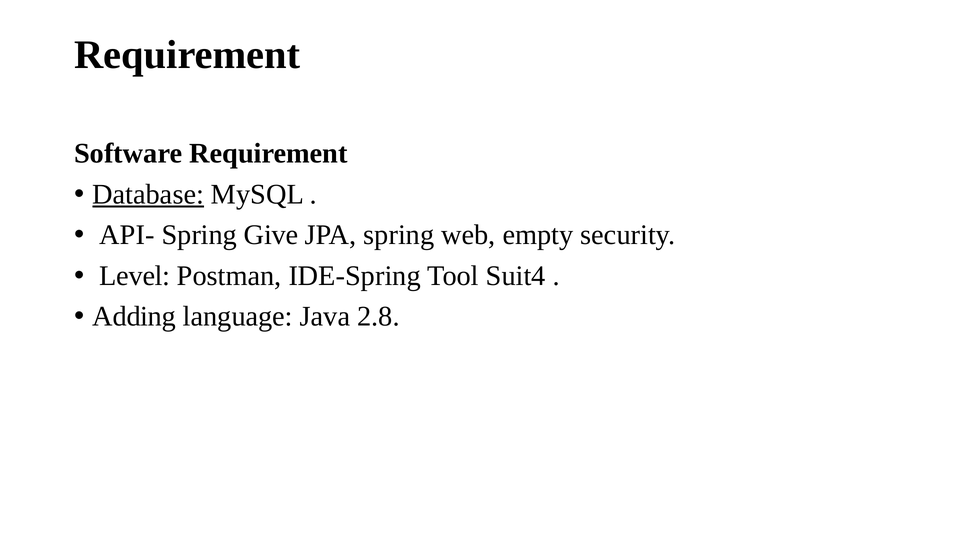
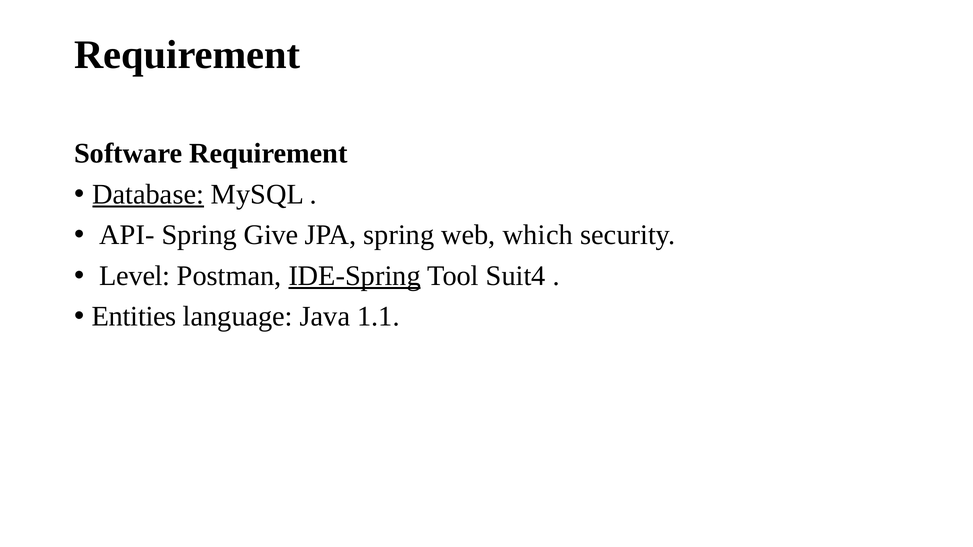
empty: empty -> which
IDE-Spring underline: none -> present
Adding: Adding -> Entities
2.8: 2.8 -> 1.1
